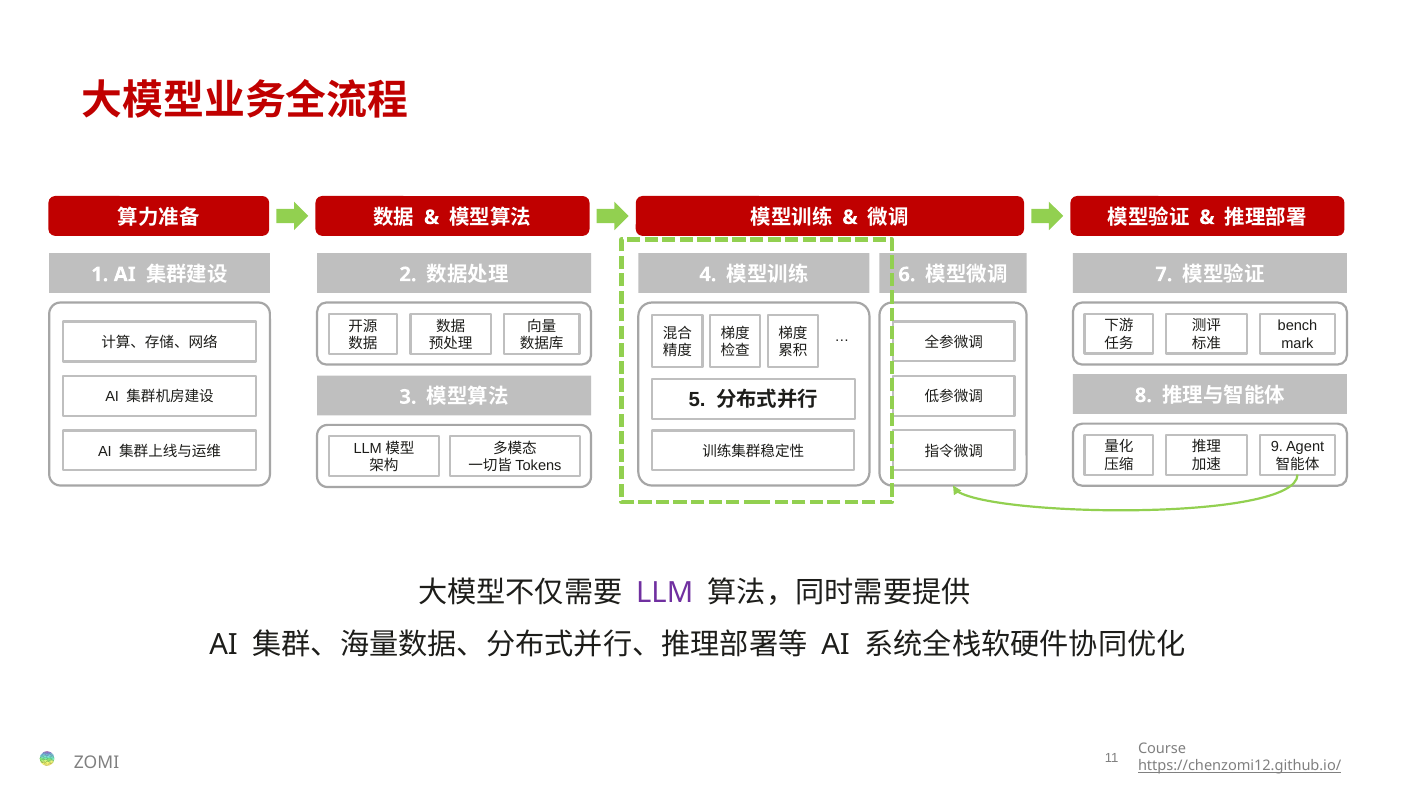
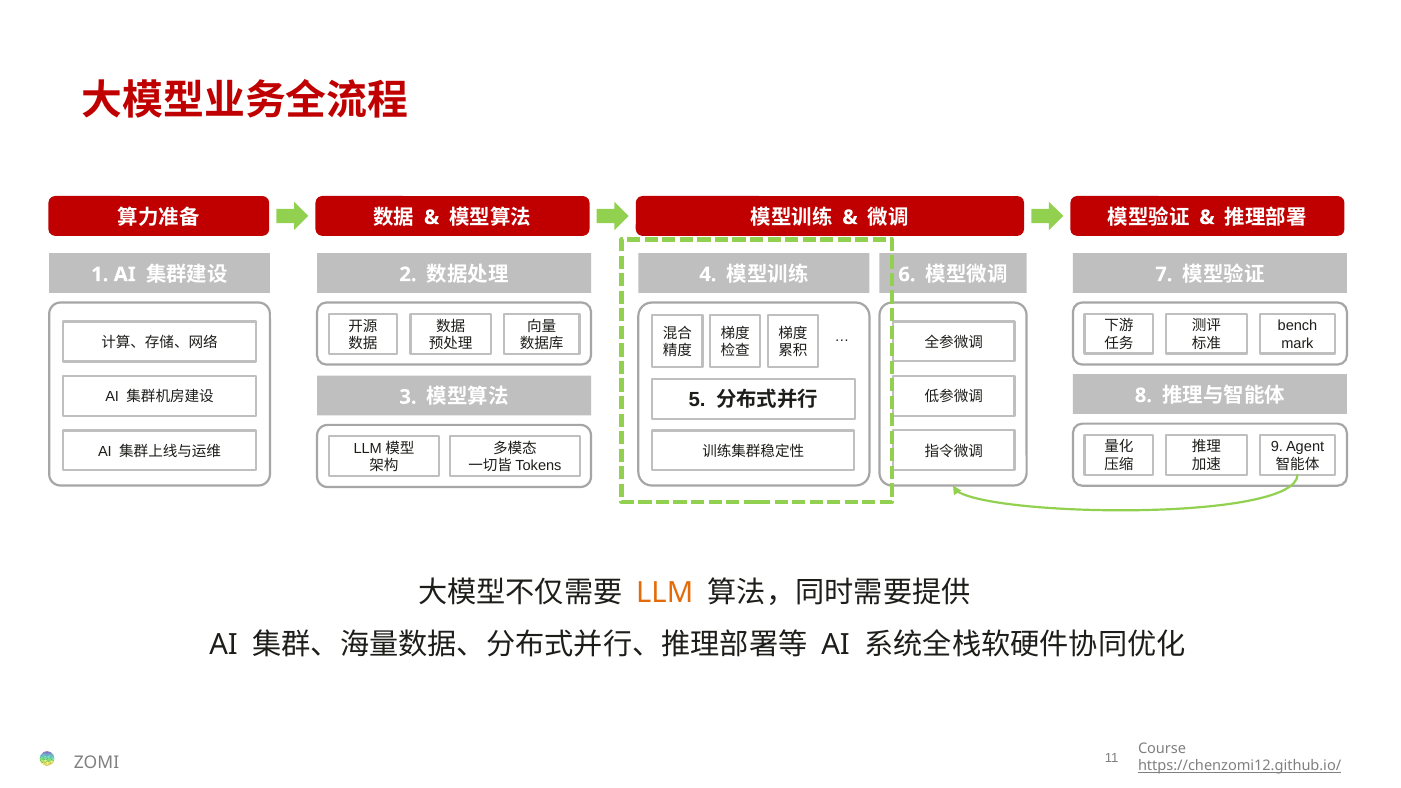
LLM colour: purple -> orange
